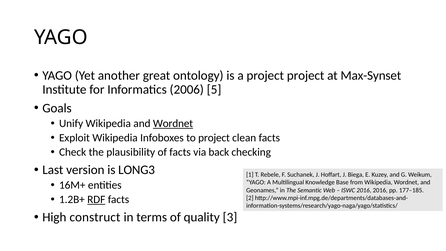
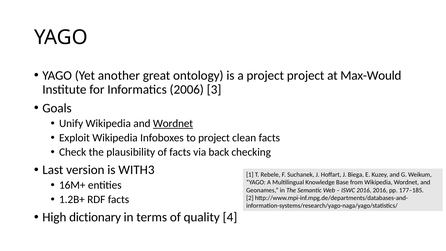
Max-Synset: Max-Synset -> Max-Would
5: 5 -> 3
LONG3: LONG3 -> WITH3
RDF underline: present -> none
construct: construct -> dictionary
3: 3 -> 4
